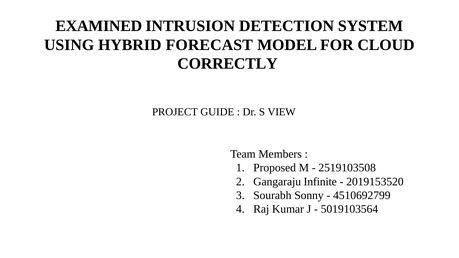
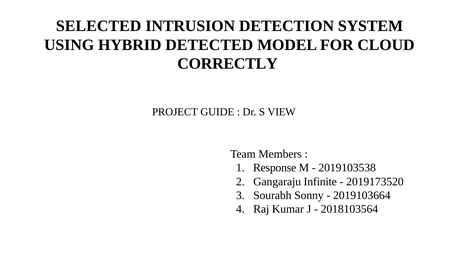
EXAMINED: EXAMINED -> SELECTED
FORECAST: FORECAST -> DETECTED
Proposed: Proposed -> Response
2519103508: 2519103508 -> 2019103538
2019153520: 2019153520 -> 2019173520
4510692799: 4510692799 -> 2019103664
5019103564: 5019103564 -> 2018103564
